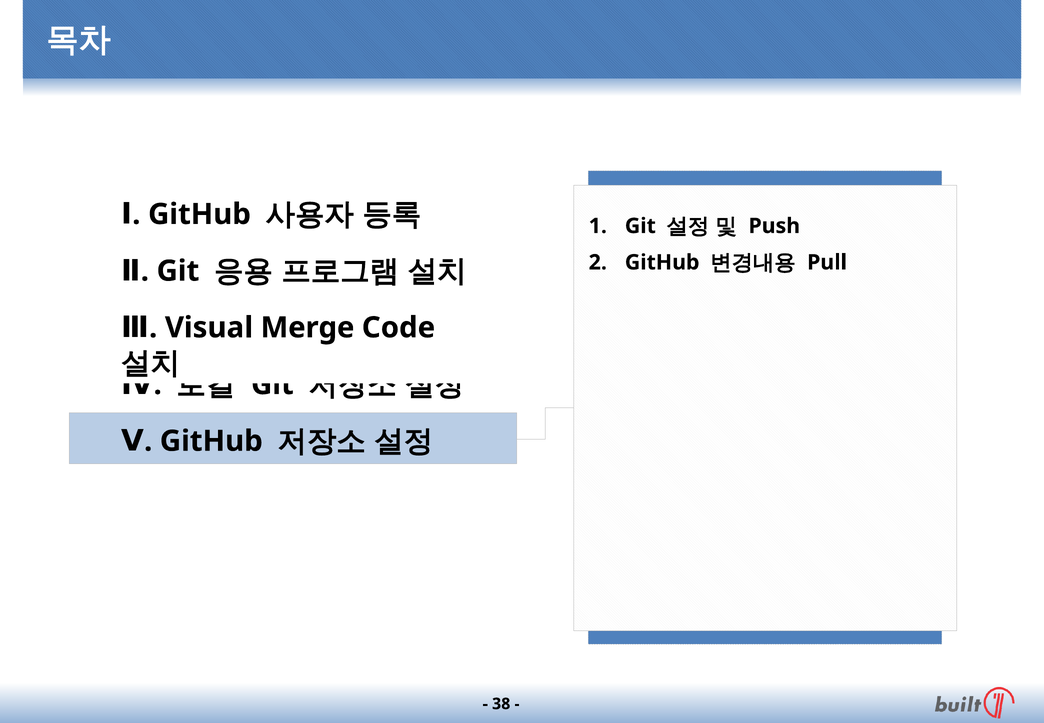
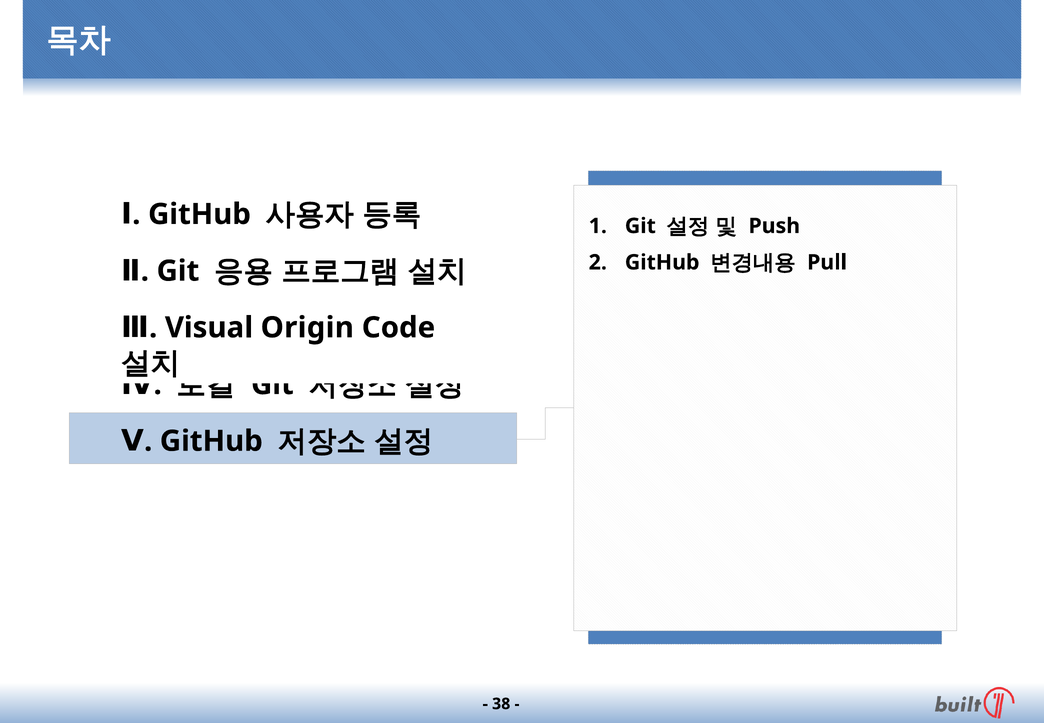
Merge: Merge -> Origin
